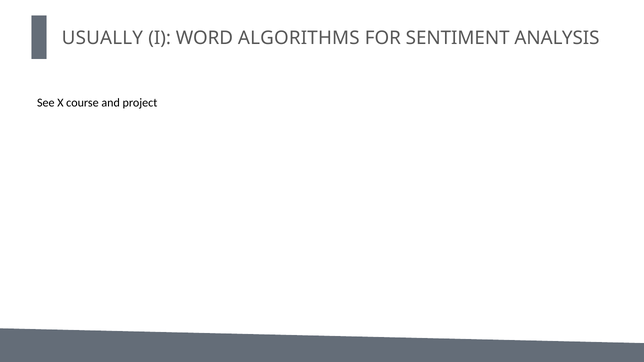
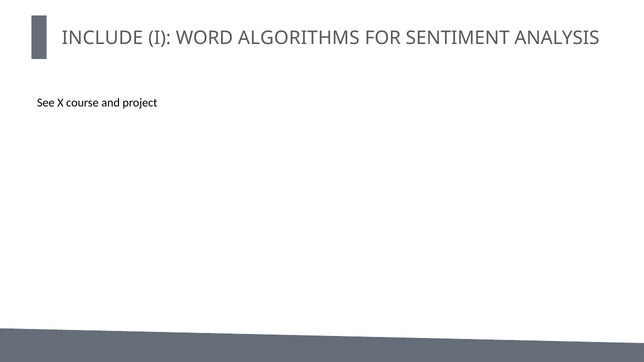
USUALLY: USUALLY -> INCLUDE
